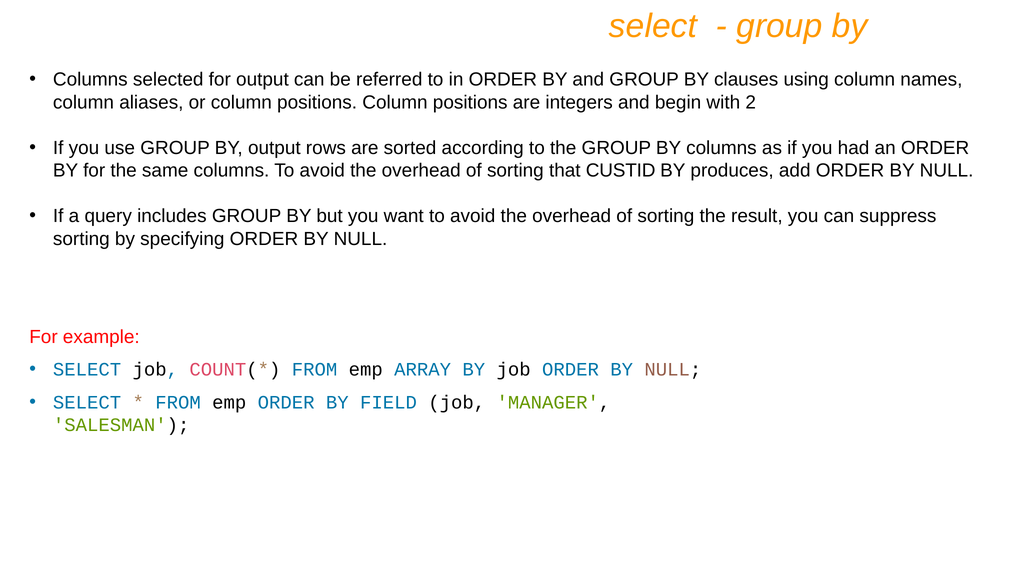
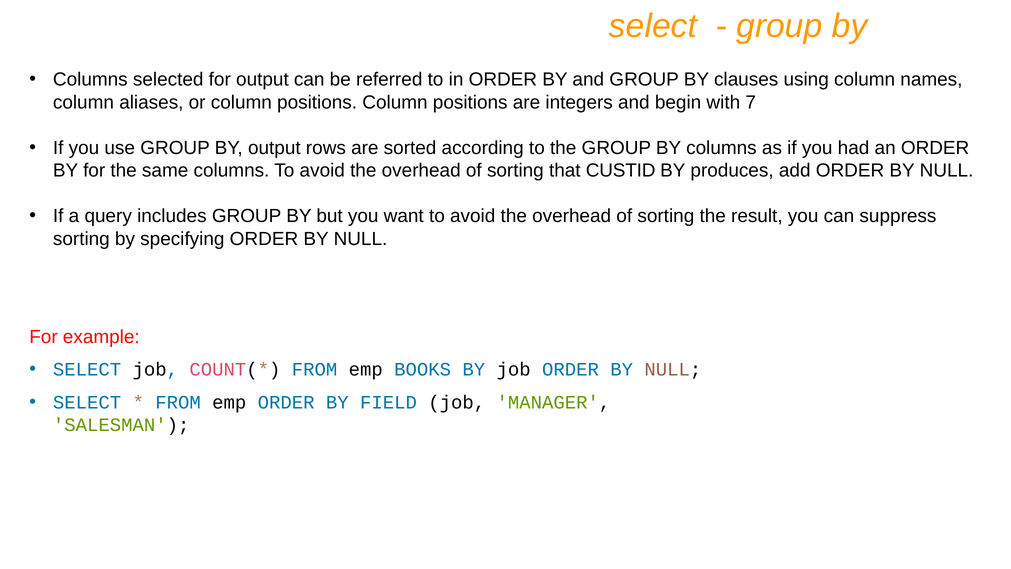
2: 2 -> 7
ARRAY: ARRAY -> BOOKS
